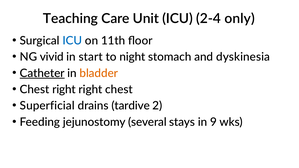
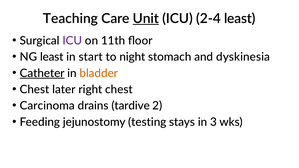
Unit underline: none -> present
2-4 only: only -> least
ICU at (72, 41) colour: blue -> purple
NG vivid: vivid -> least
Chest right: right -> later
Superficial: Superficial -> Carcinoma
several: several -> testing
9: 9 -> 3
